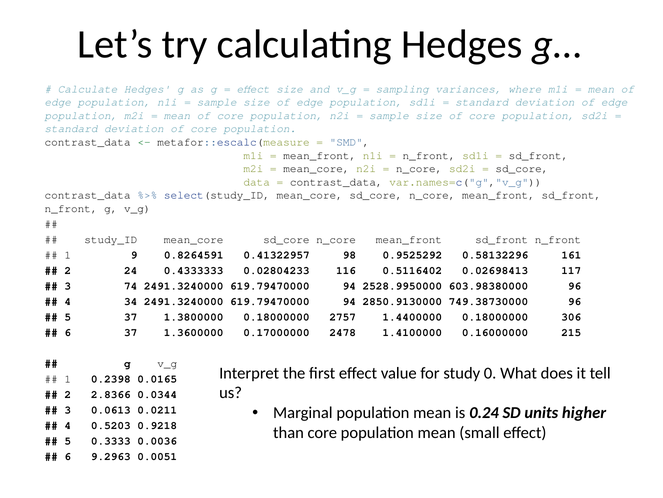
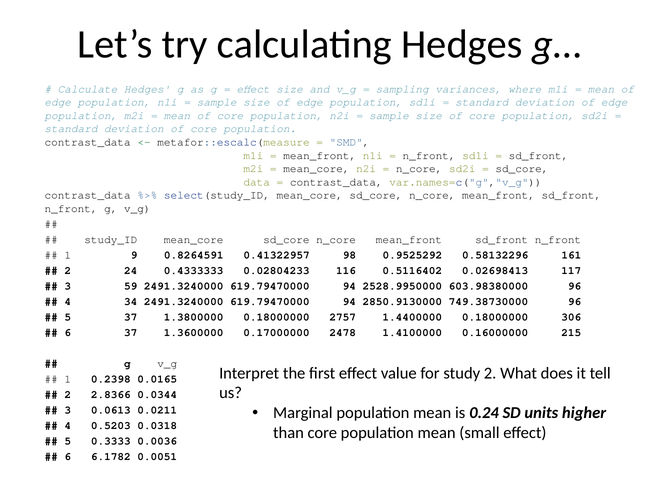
74: 74 -> 59
study 0: 0 -> 2
0.9218: 0.9218 -> 0.0318
9.2963: 9.2963 -> 6.1782
